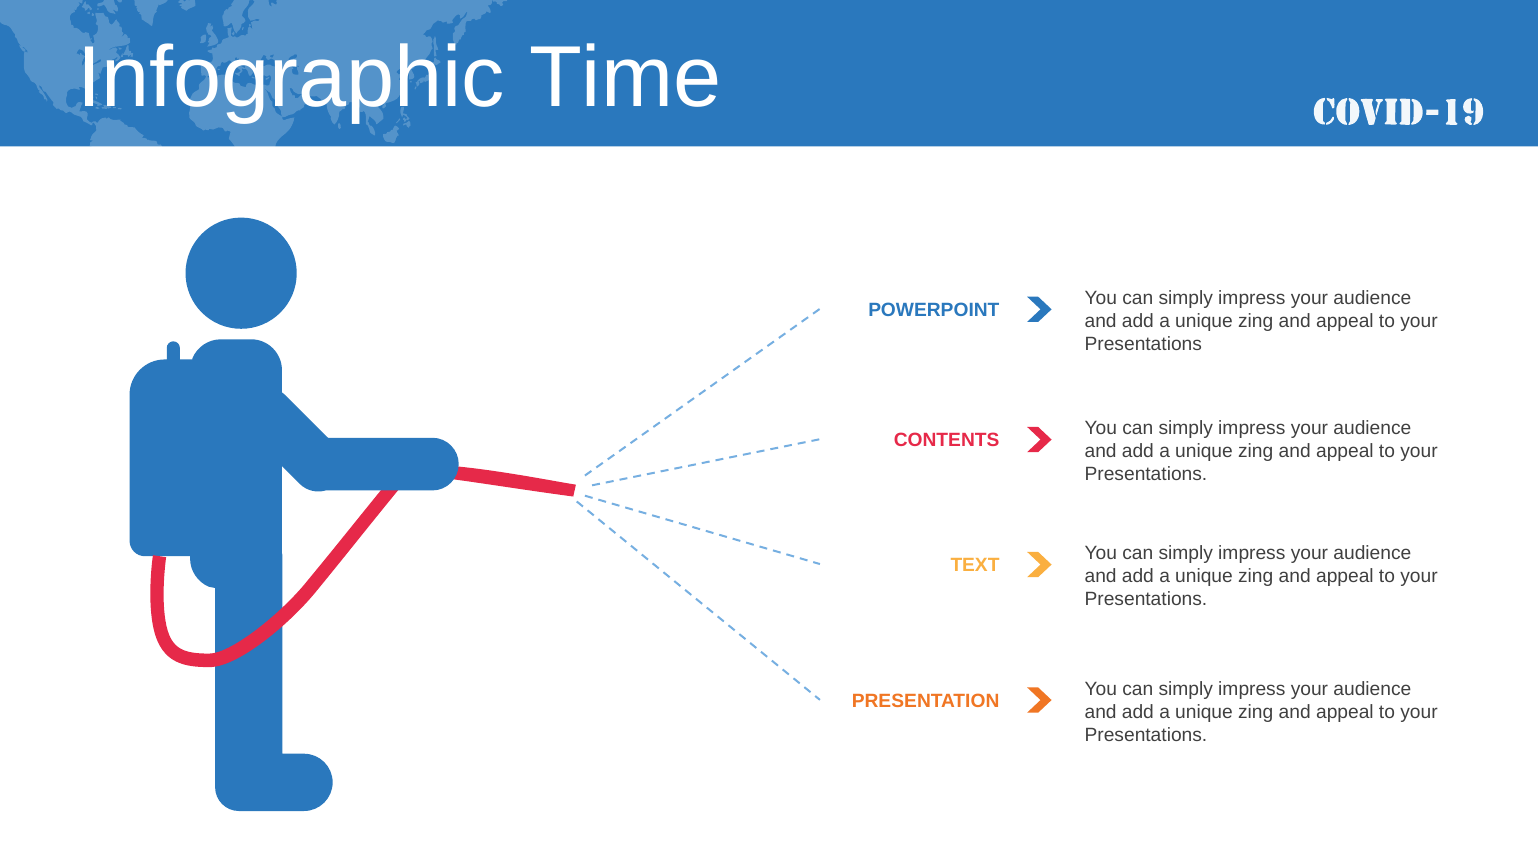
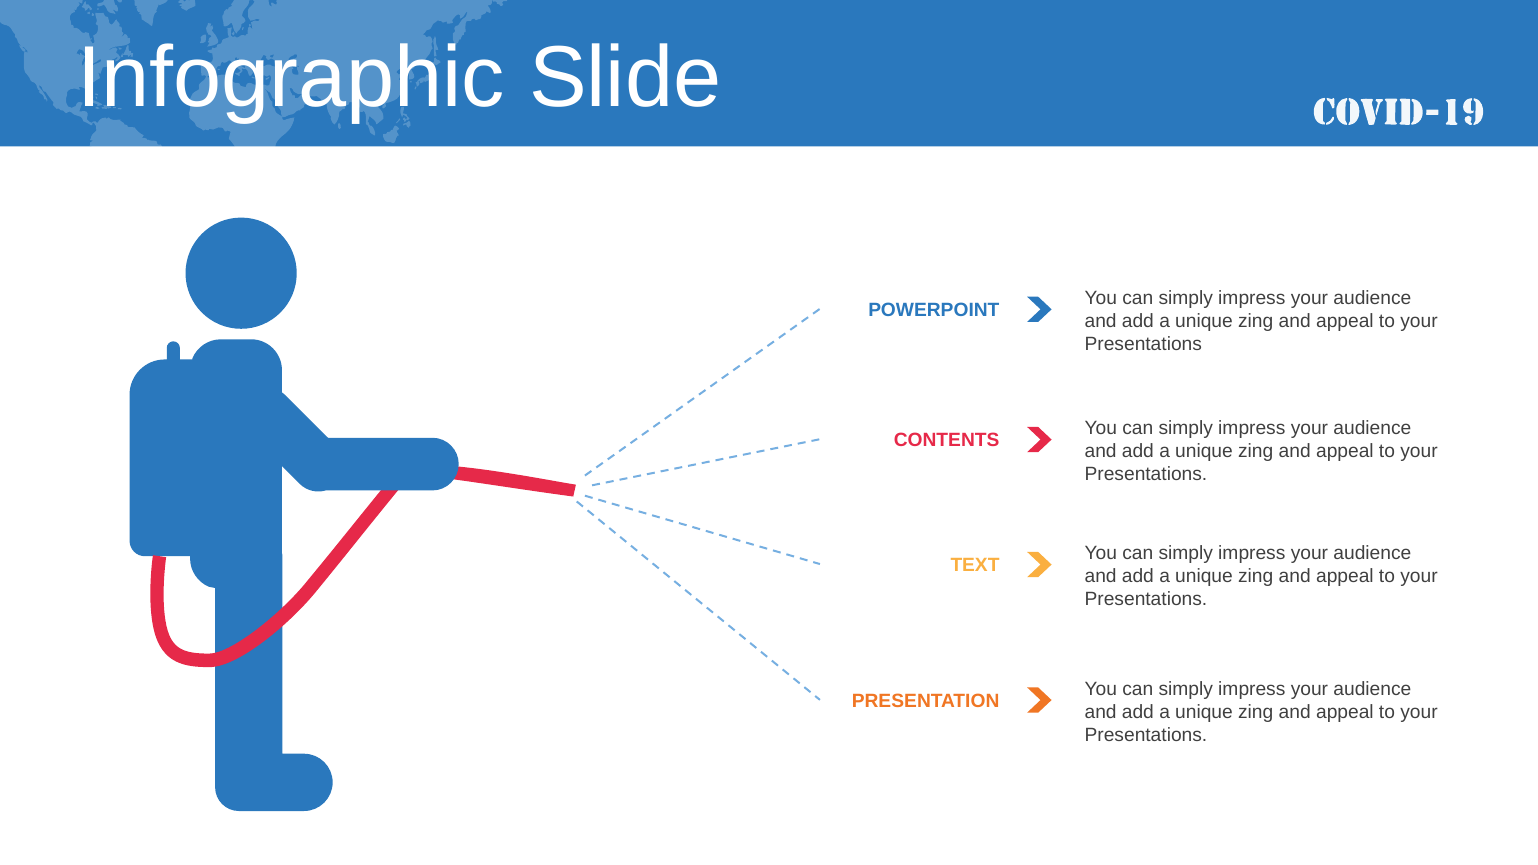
Time: Time -> Slide
